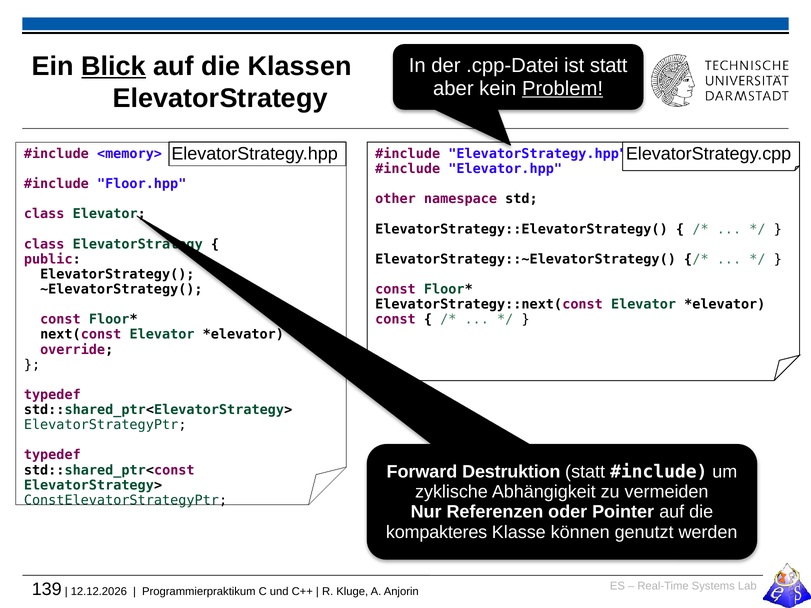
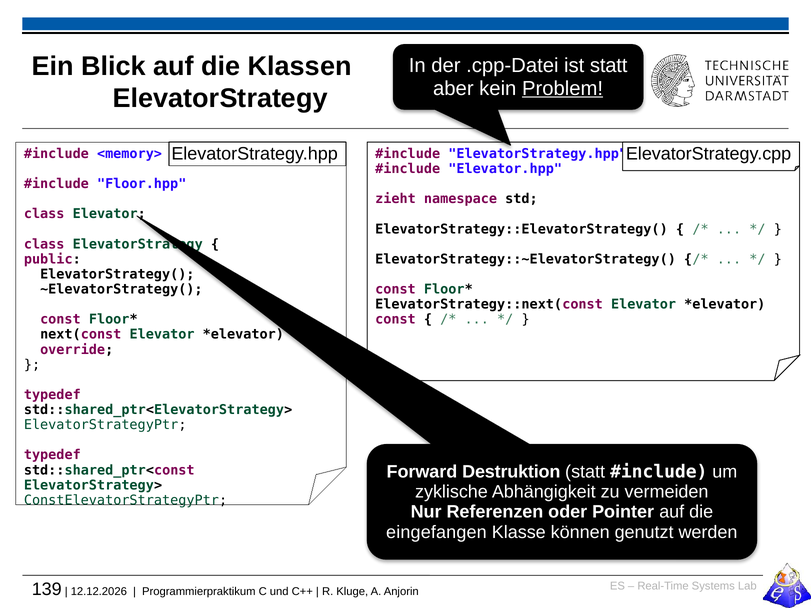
Blick underline: present -> none
other: other -> zieht
kompakteres: kompakteres -> eingefangen
